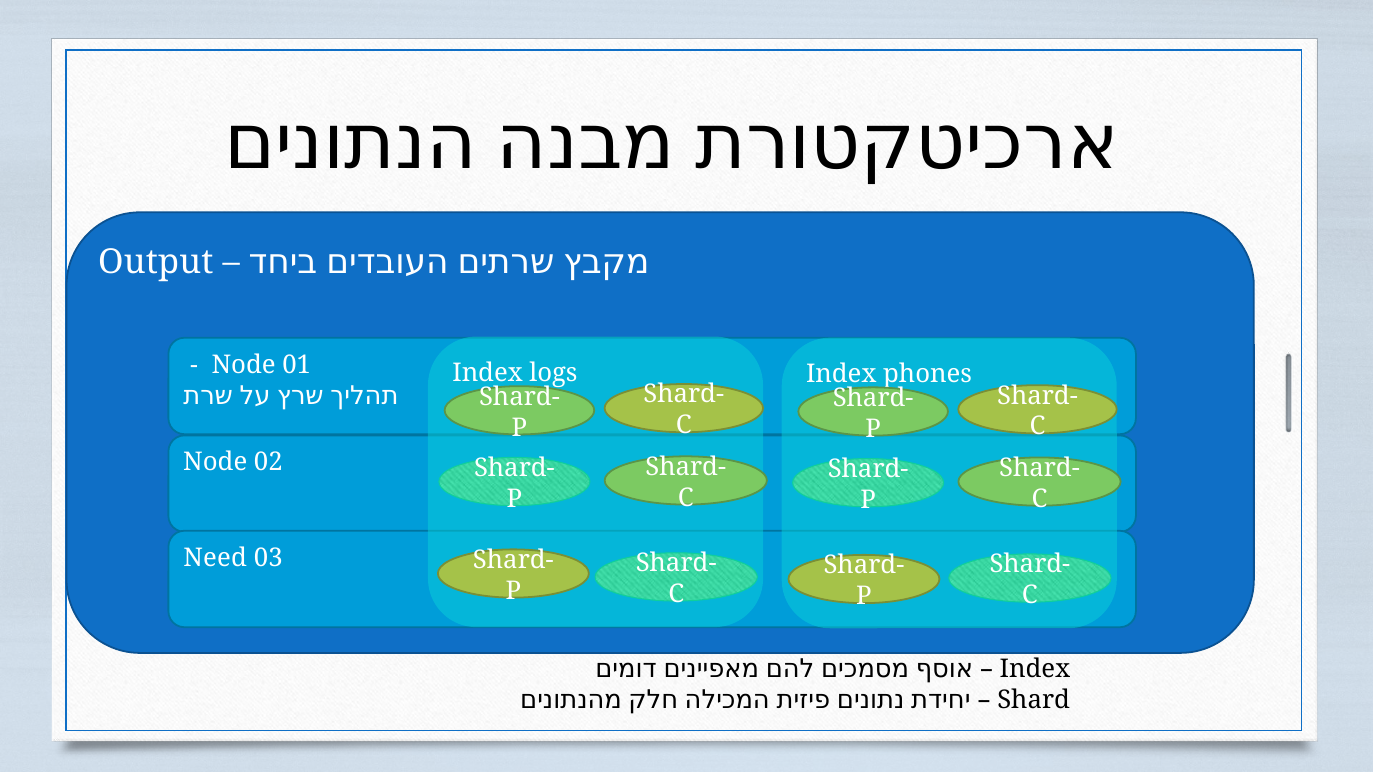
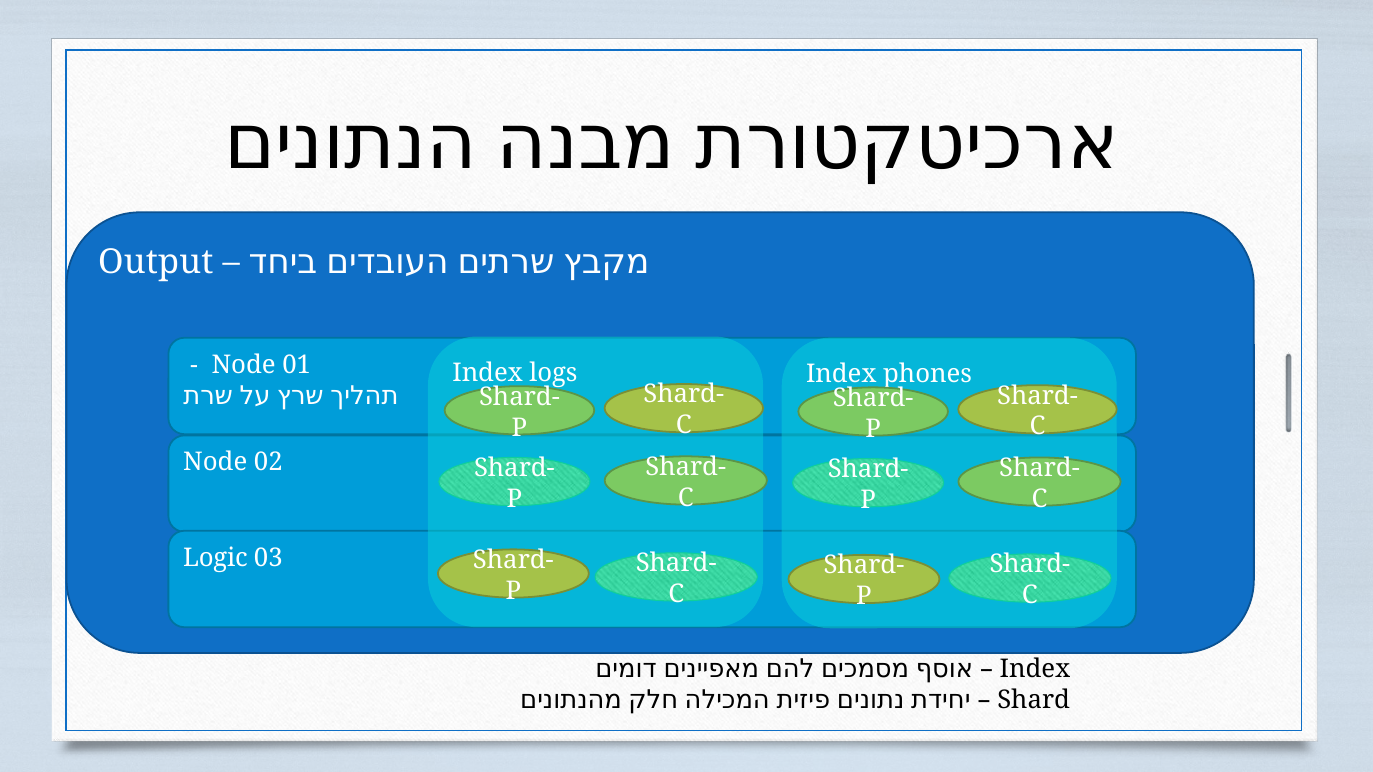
Need: Need -> Logic
